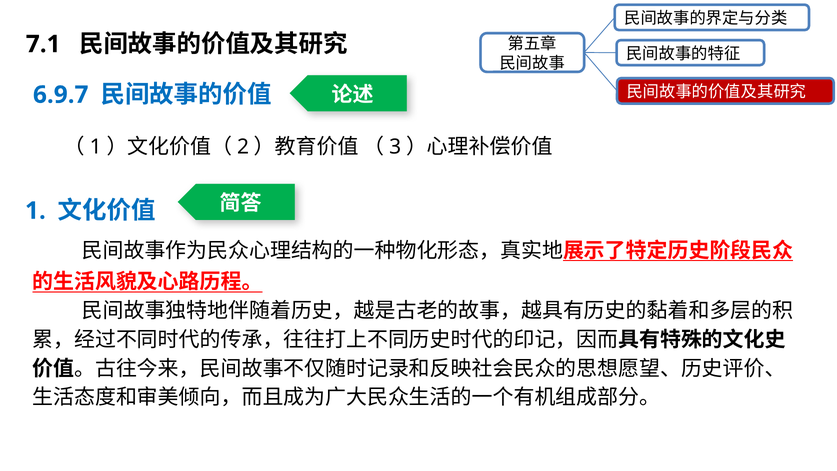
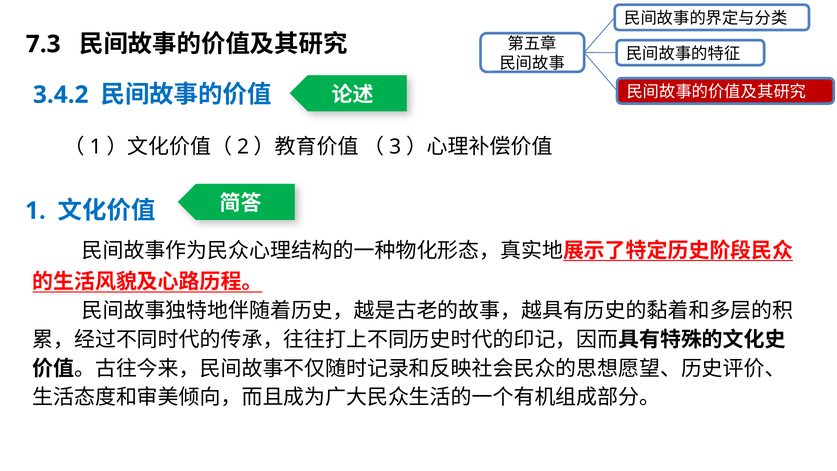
7.1: 7.1 -> 7.3
6.9.7: 6.9.7 -> 3.4.2
